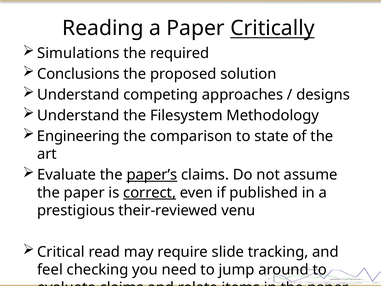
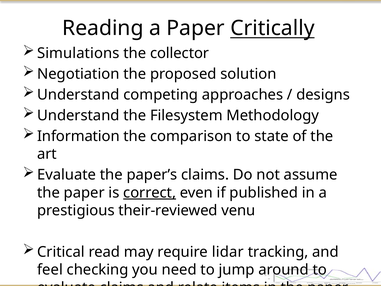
required: required -> collector
Conclusions: Conclusions -> Negotiation
Engineering: Engineering -> Information
paper’s underline: present -> none
slide: slide -> lidar
